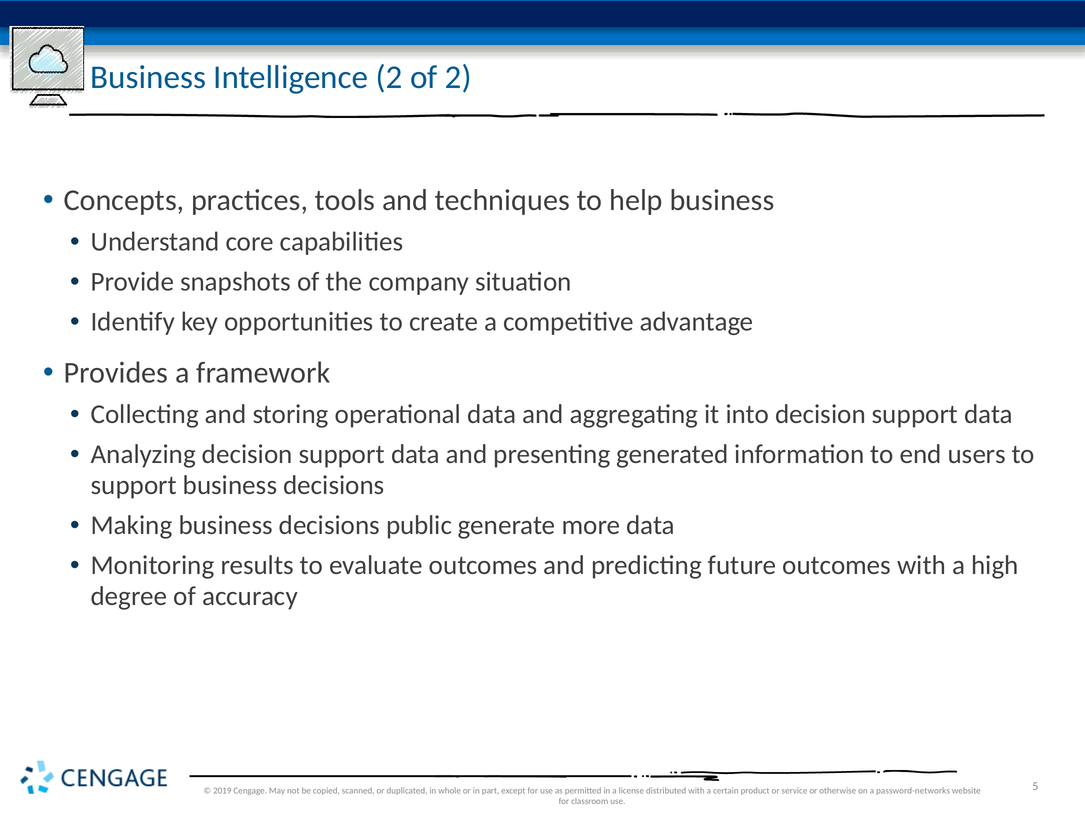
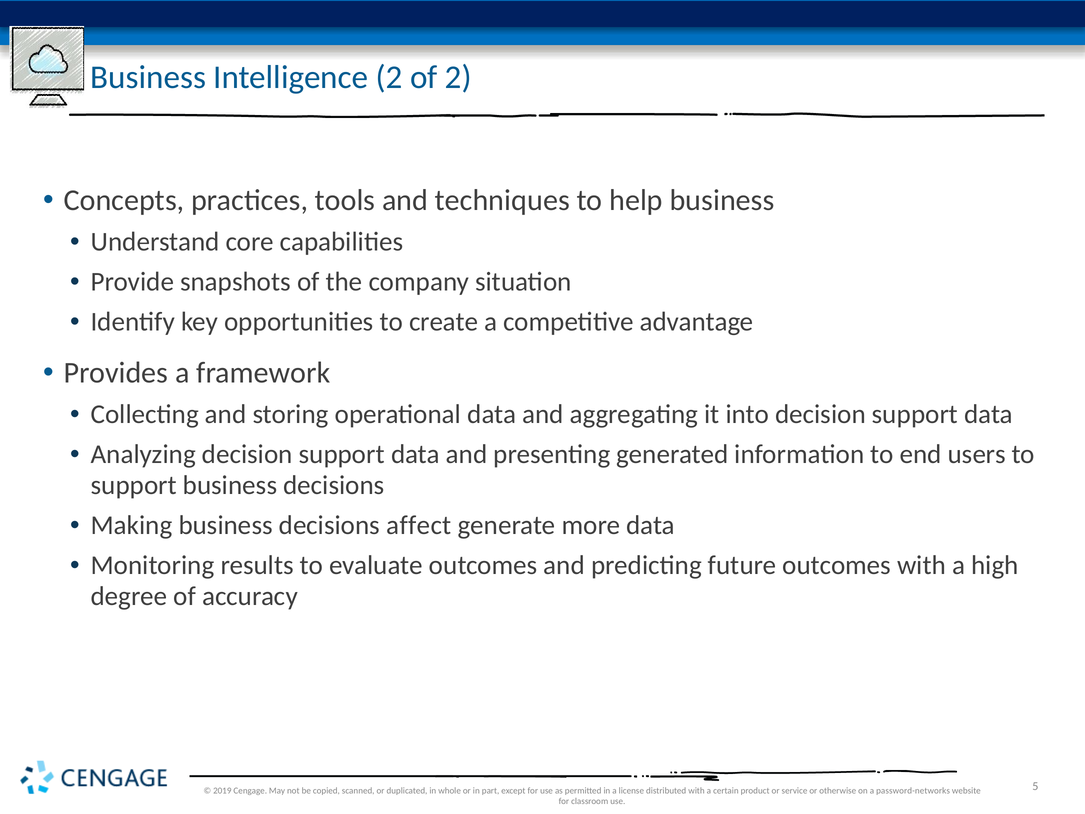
public: public -> affect
